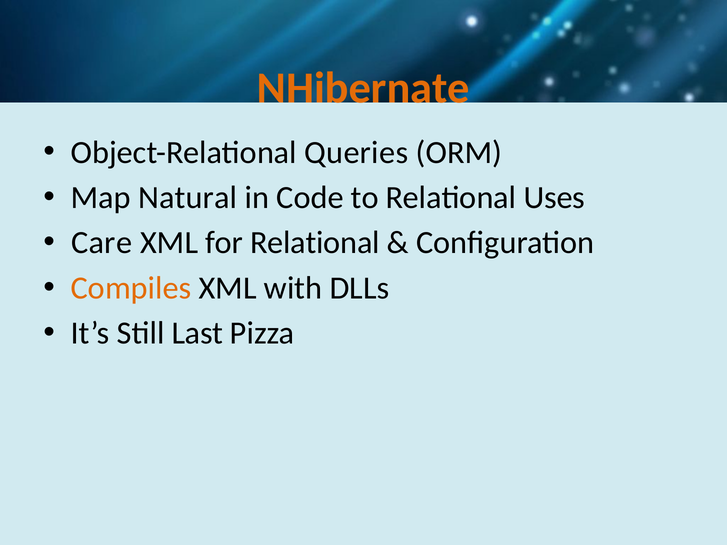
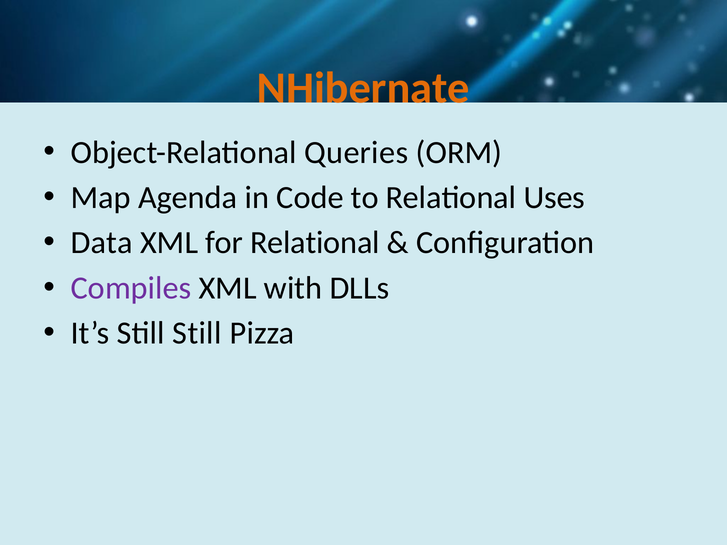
Natural: Natural -> Agenda
Care: Care -> Data
Compiles colour: orange -> purple
Still Last: Last -> Still
